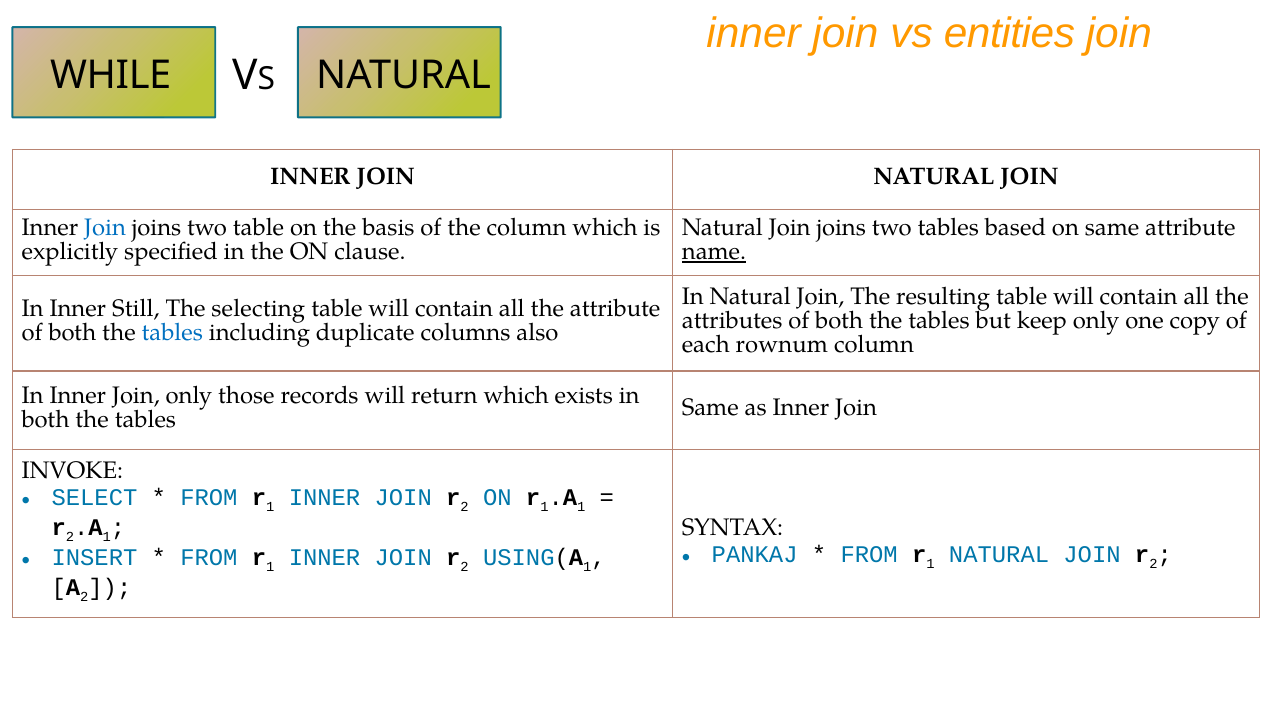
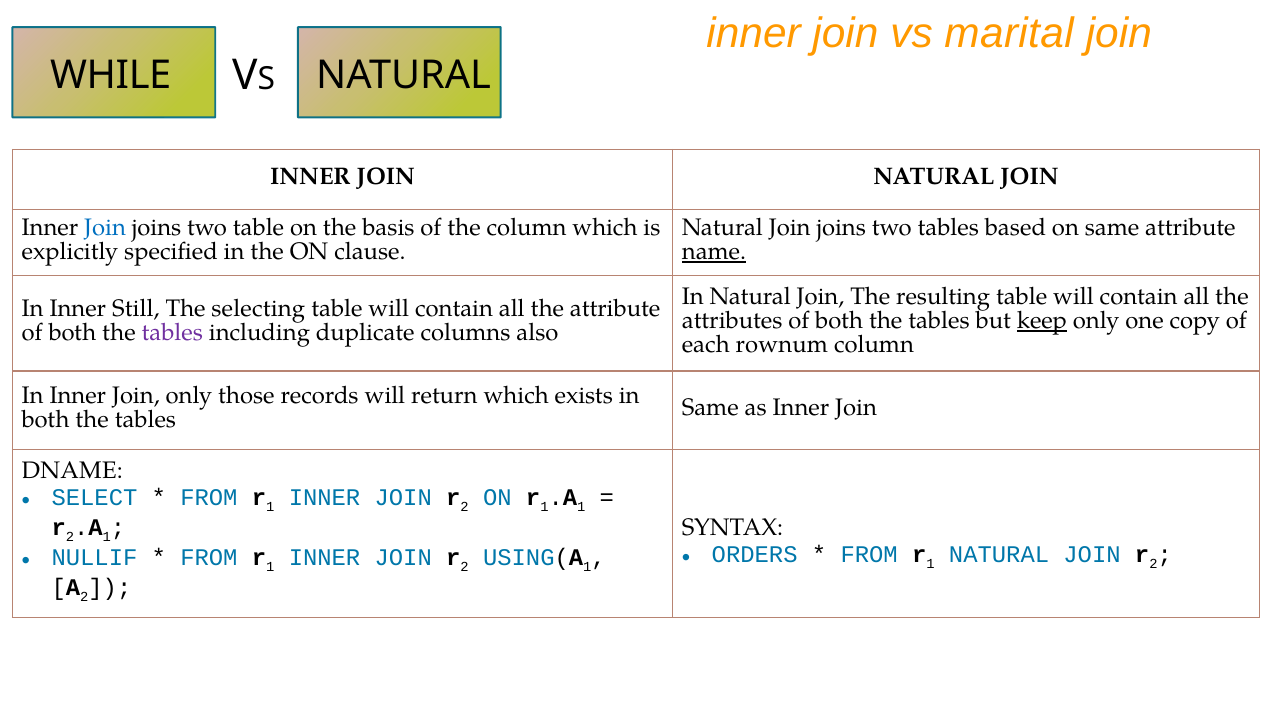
entities: entities -> marital
keep underline: none -> present
tables at (172, 333) colour: blue -> purple
INVOKE: INVOKE -> DNAME
PANKAJ: PANKAJ -> ORDERS
INSERT: INSERT -> NULLIF
